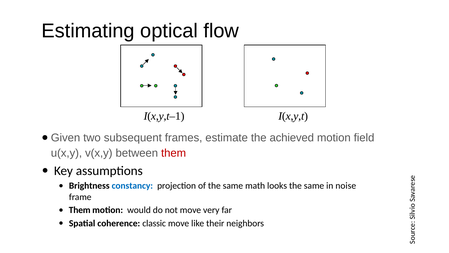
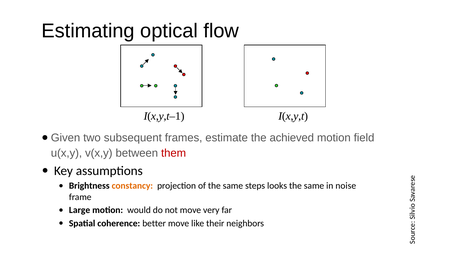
constancy colour: blue -> orange
math: math -> steps
Them at (80, 210): Them -> Large
classic: classic -> better
